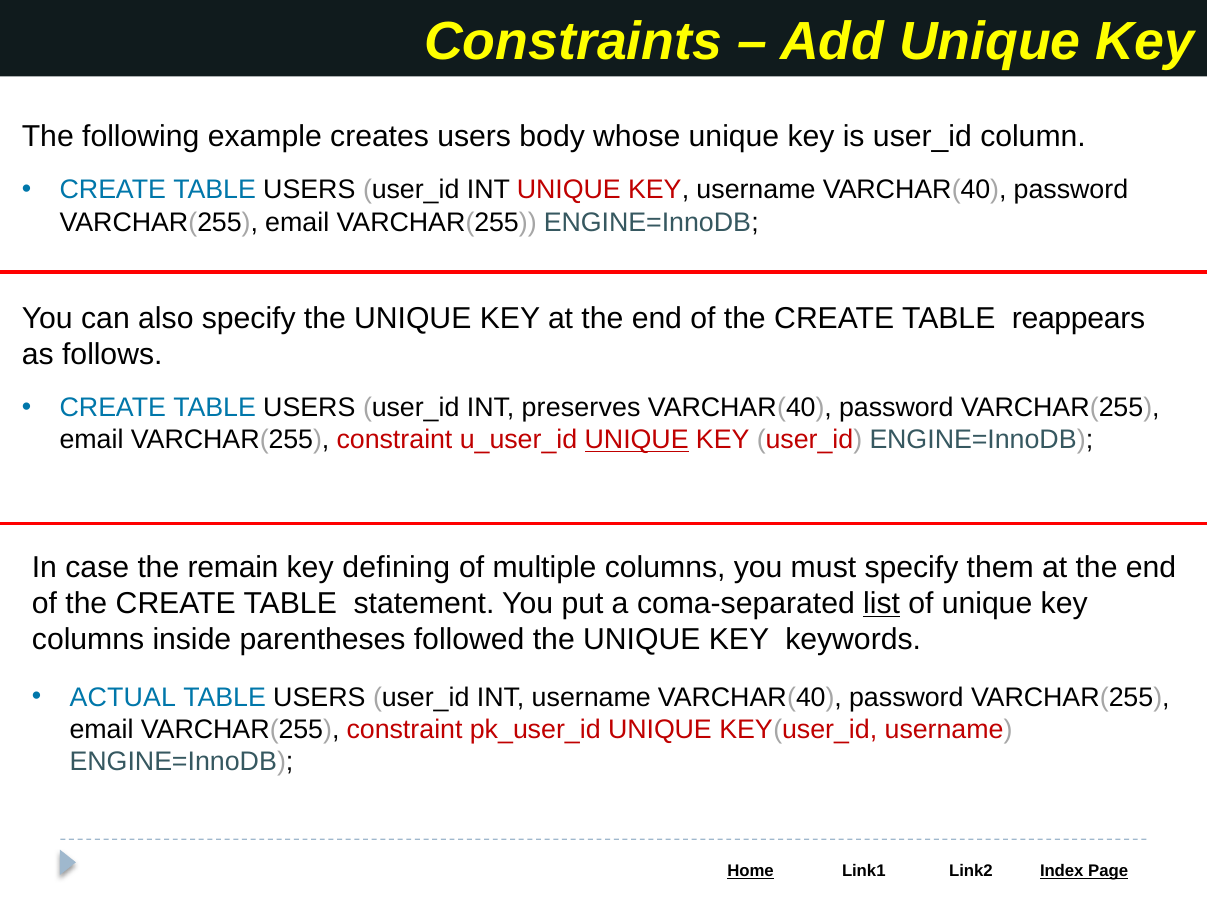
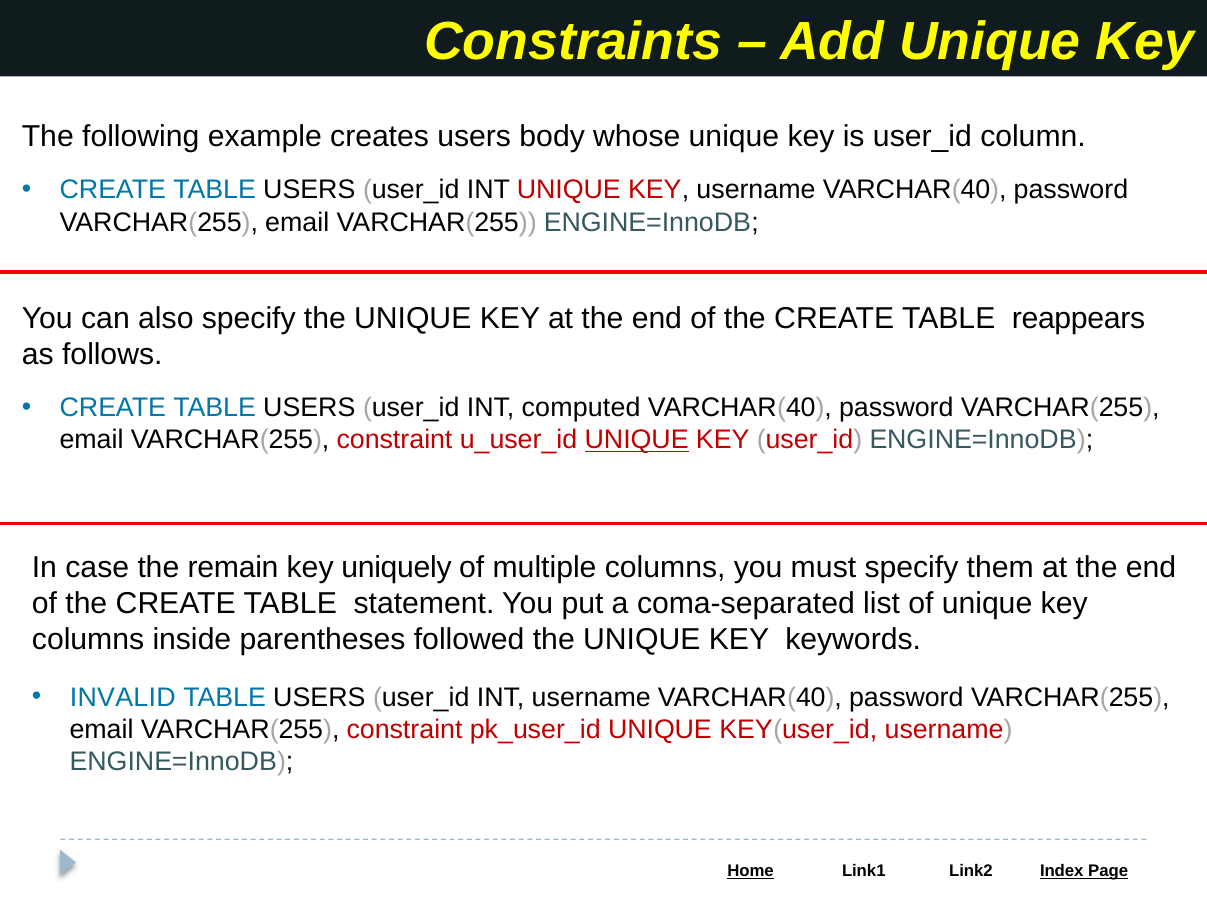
preserves: preserves -> computed
defining: defining -> uniquely
list underline: present -> none
ACTUAL: ACTUAL -> INVALID
